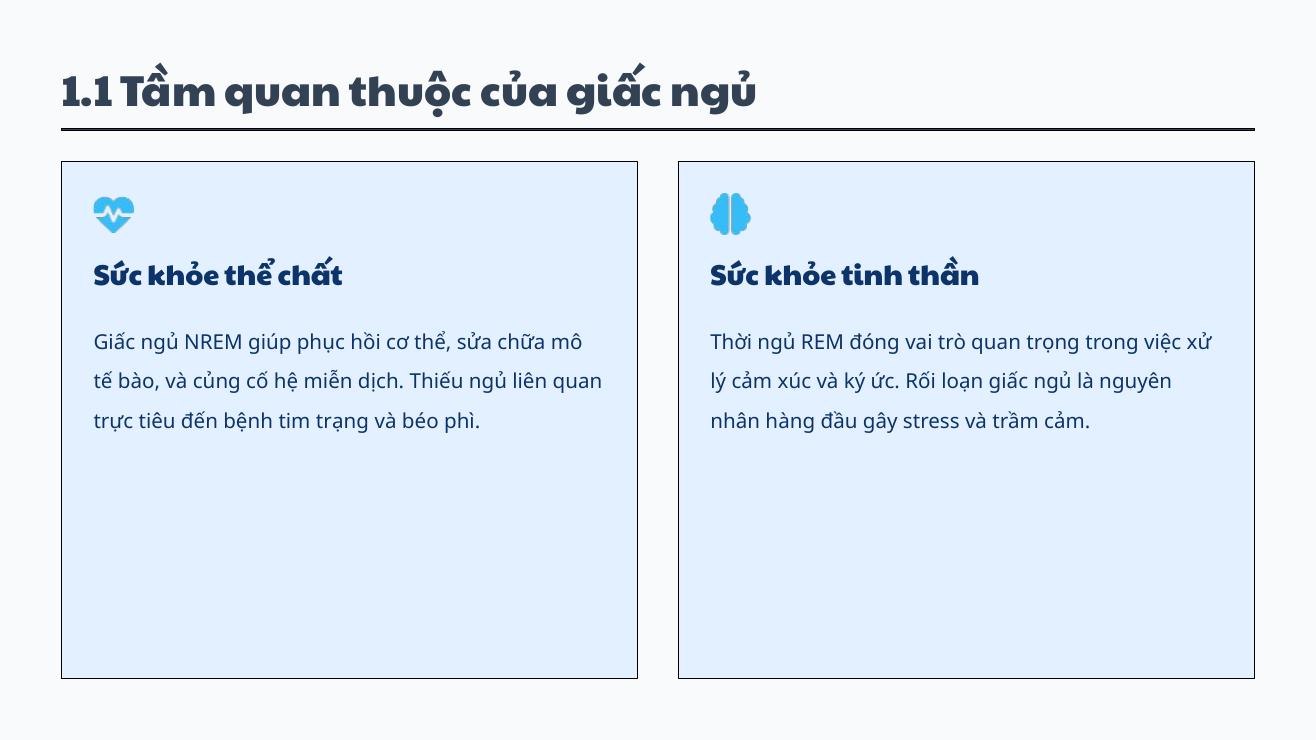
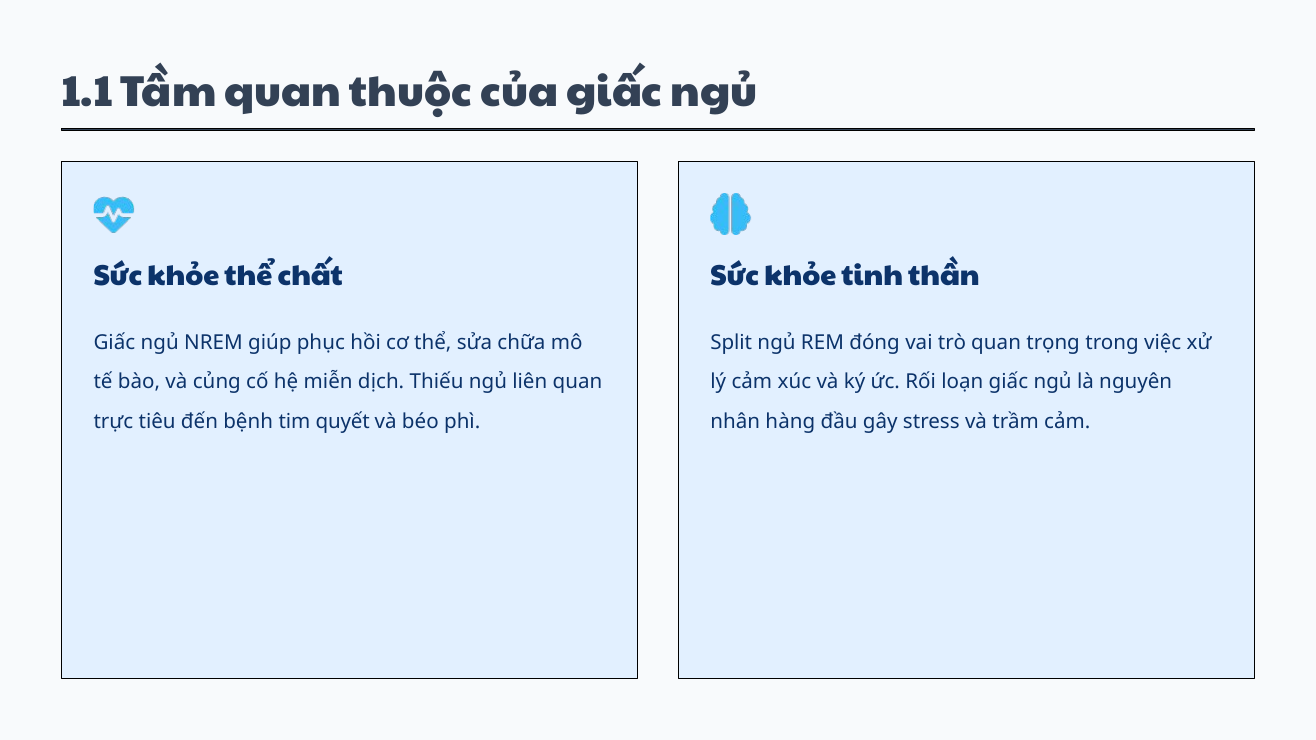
Thời: Thời -> Split
trạng: trạng -> quyết
